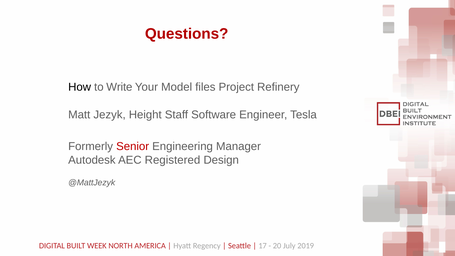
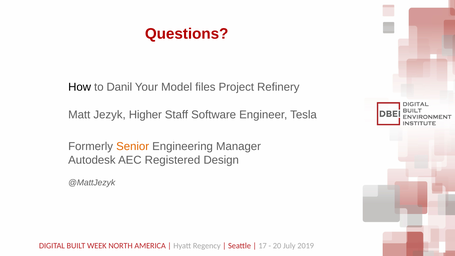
Write: Write -> Danil
Height: Height -> Higher
Senior colour: red -> orange
